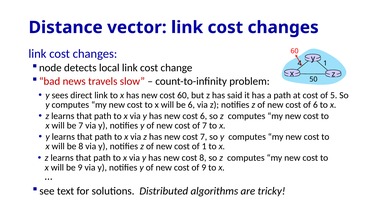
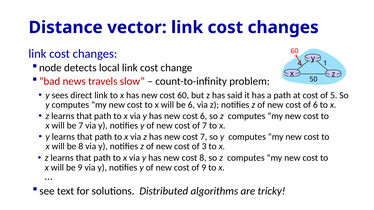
of 1: 1 -> 3
